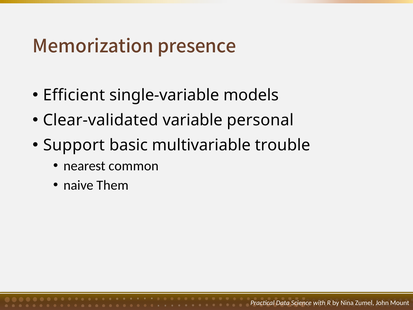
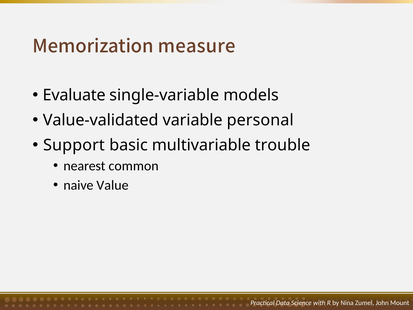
presence: presence -> measure
Efficient: Efficient -> Evaluate
Clear-validated: Clear-validated -> Value-validated
Them: Them -> Value
